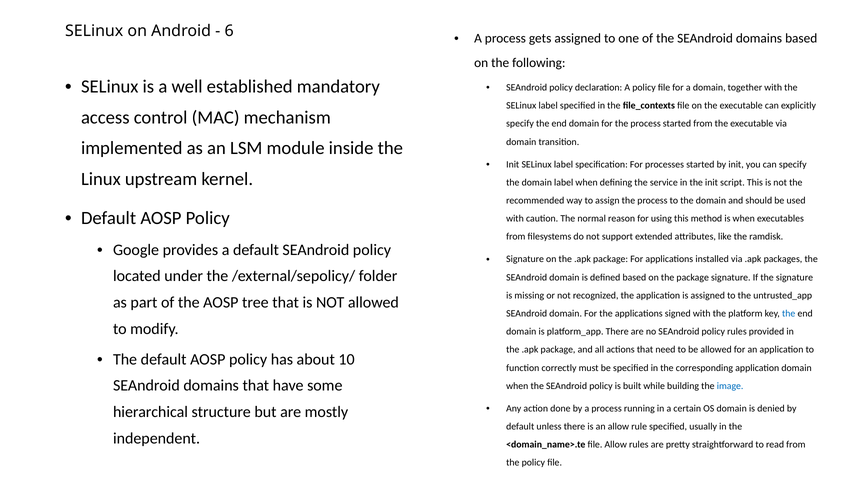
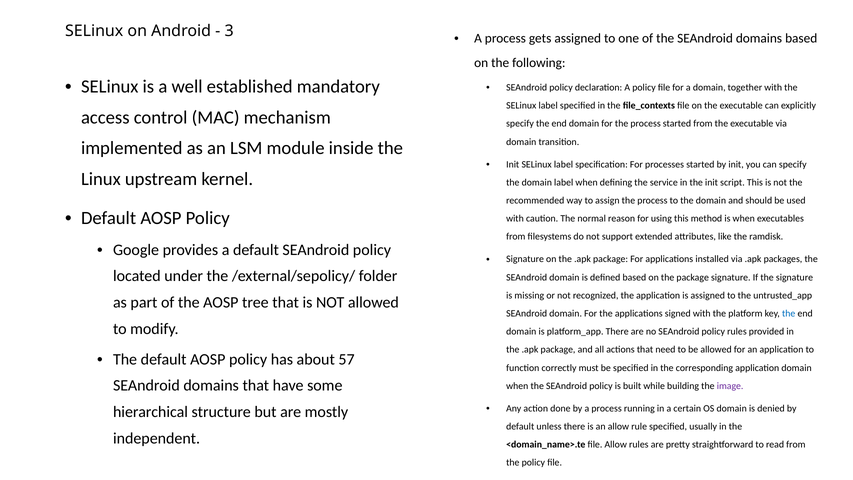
6: 6 -> 3
10: 10 -> 57
image colour: blue -> purple
